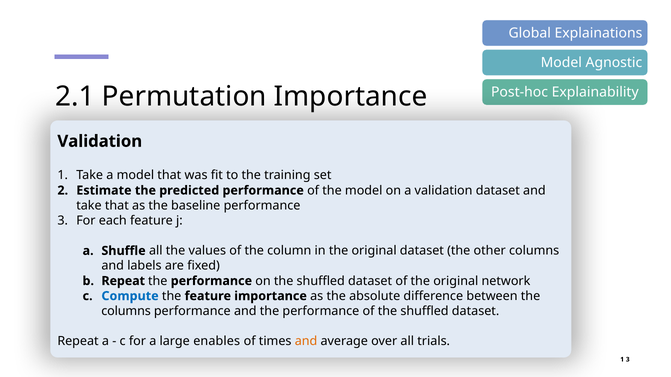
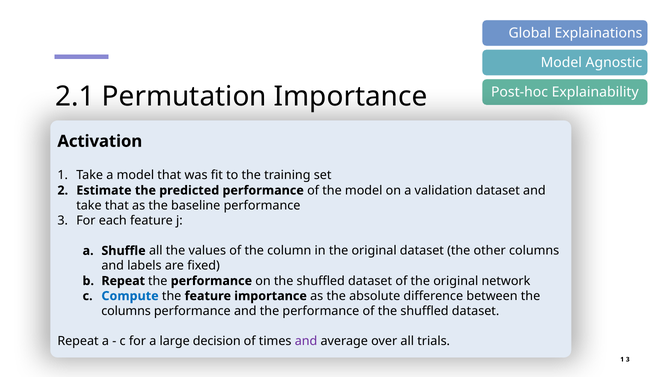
Validation at (100, 141): Validation -> Activation
enables: enables -> decision
and at (306, 342) colour: orange -> purple
